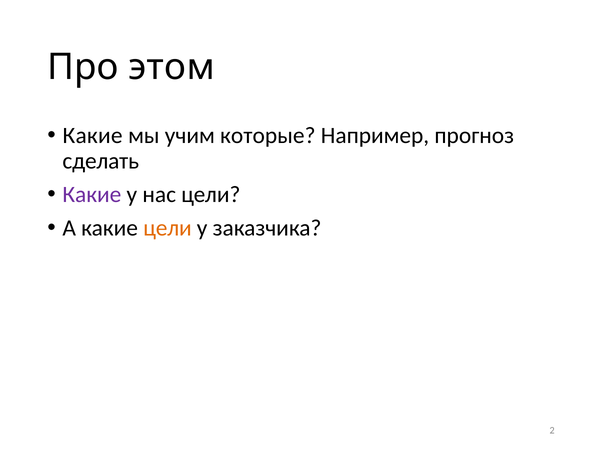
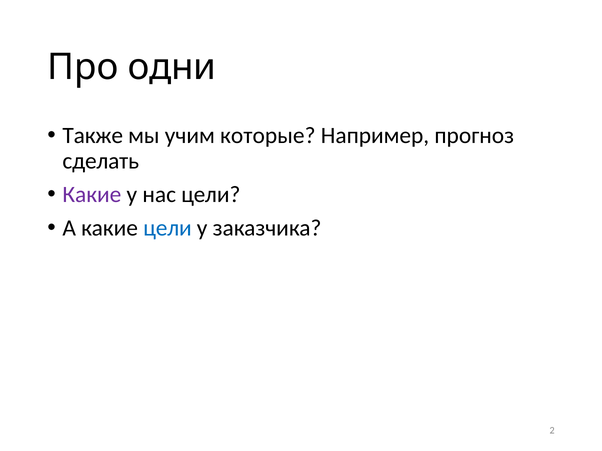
этом: этом -> одни
Какие at (93, 136): Какие -> Также
цели at (167, 228) colour: orange -> blue
